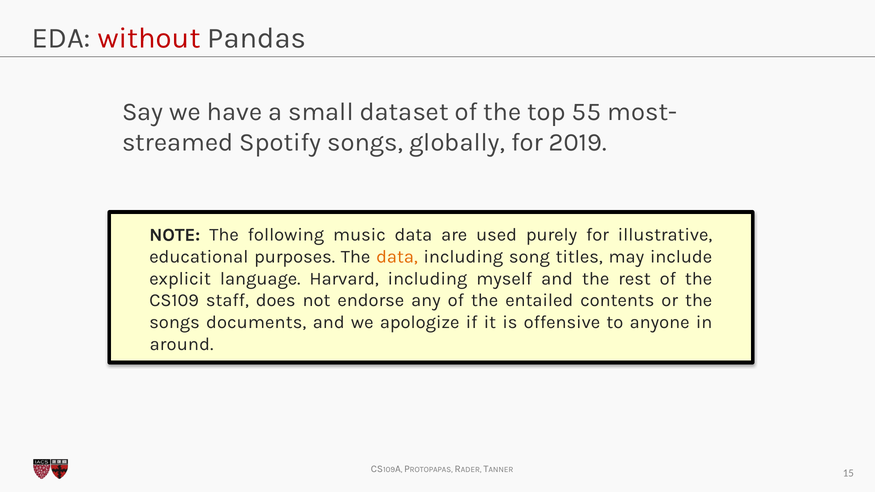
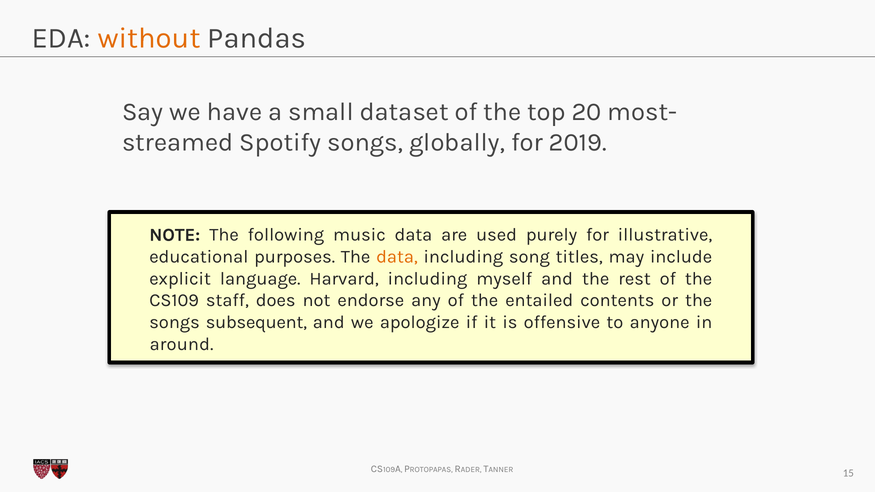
without colour: red -> orange
55: 55 -> 20
documents: documents -> subsequent
